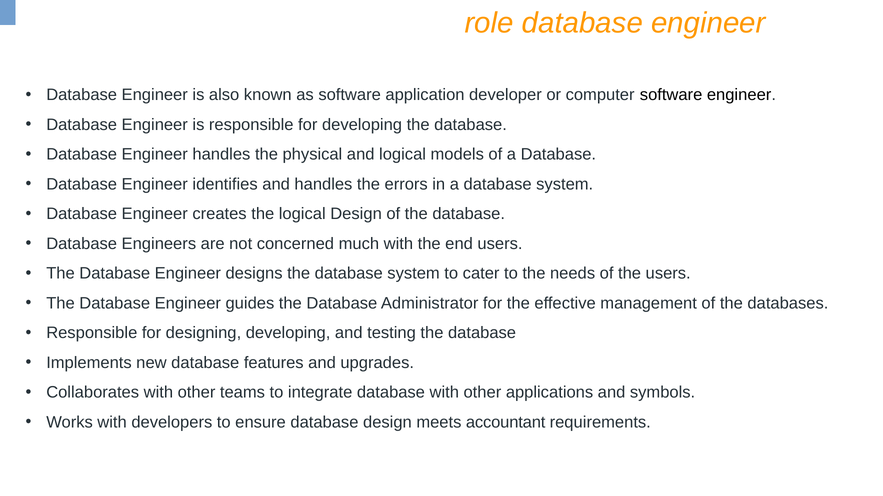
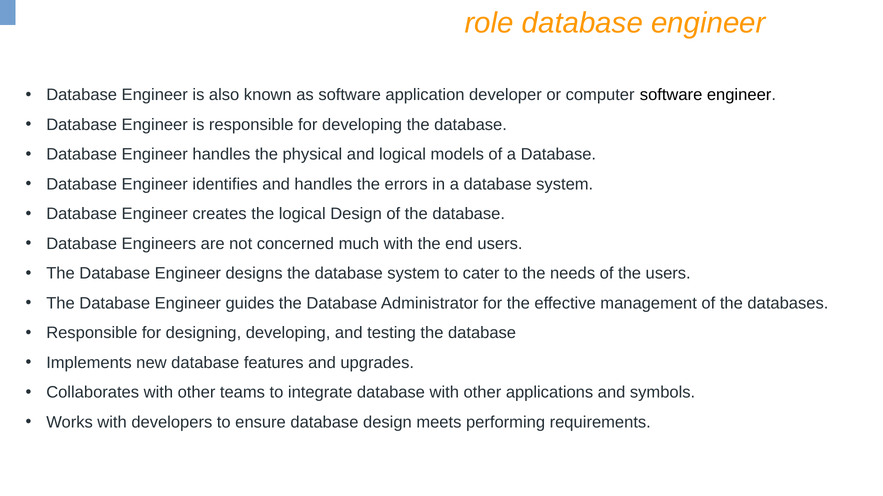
accountant: accountant -> performing
